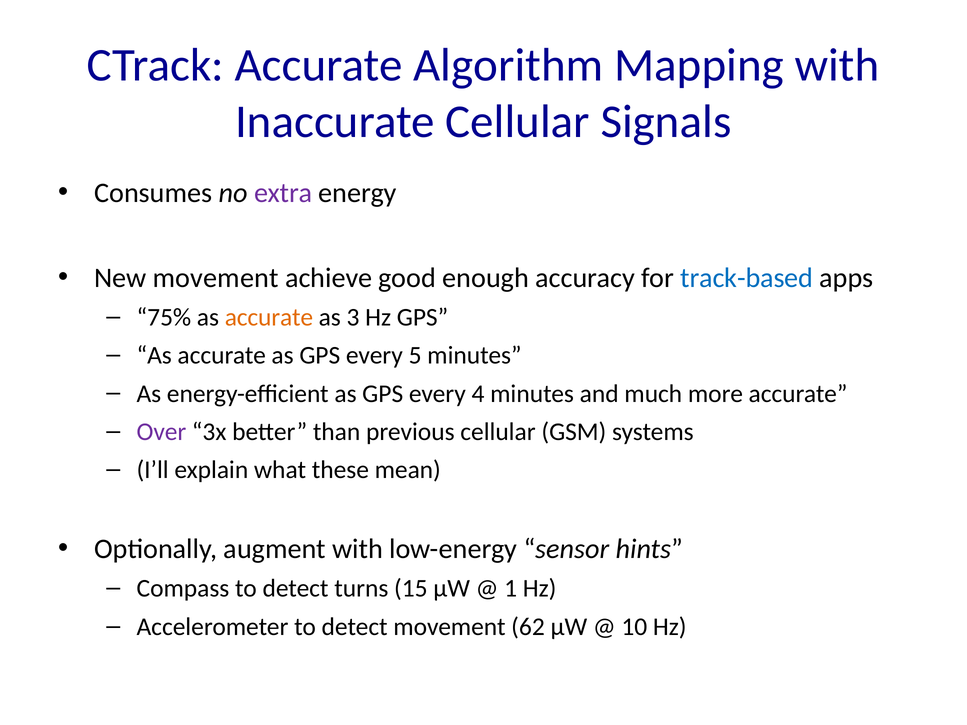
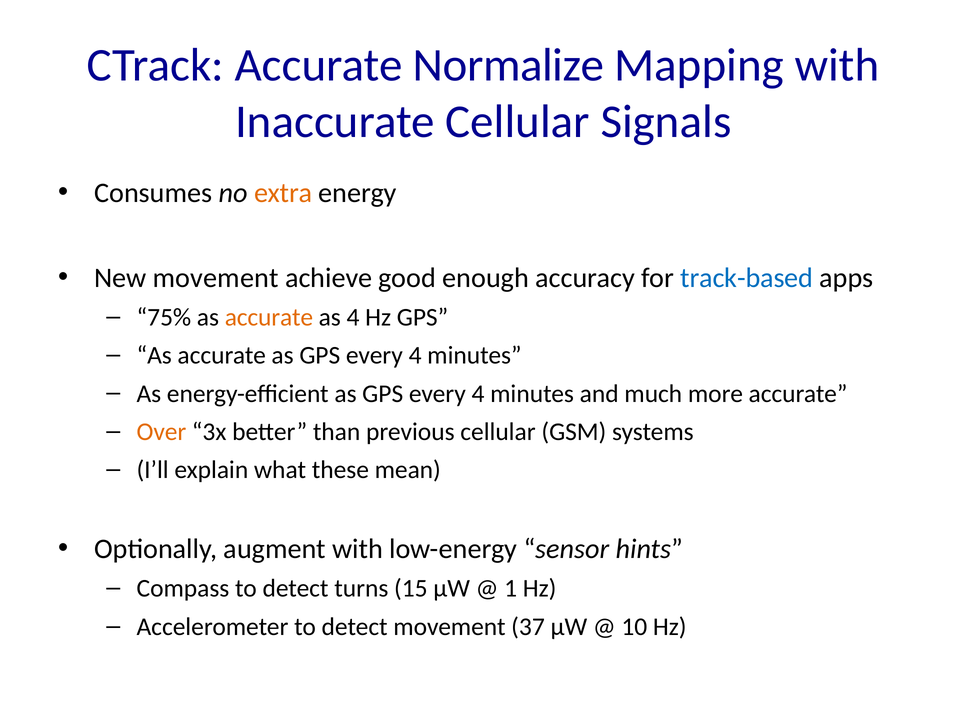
Algorithm: Algorithm -> Normalize
extra colour: purple -> orange
as 3: 3 -> 4
5 at (415, 356): 5 -> 4
Over colour: purple -> orange
62: 62 -> 37
